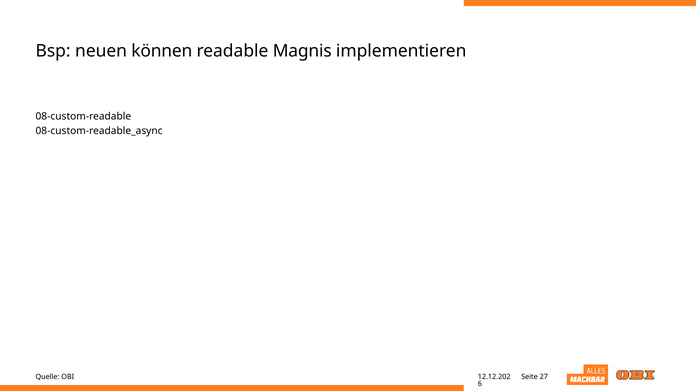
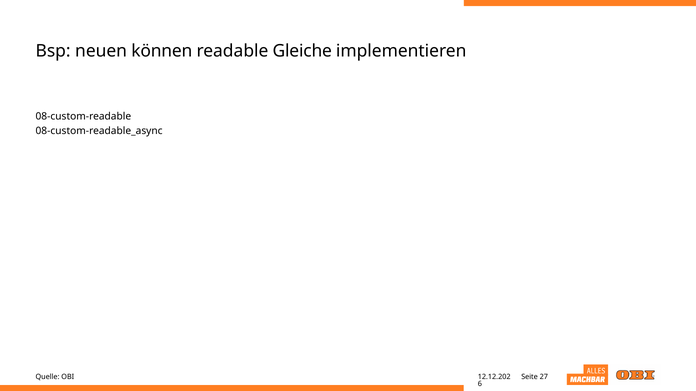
Magnis: Magnis -> Gleiche
